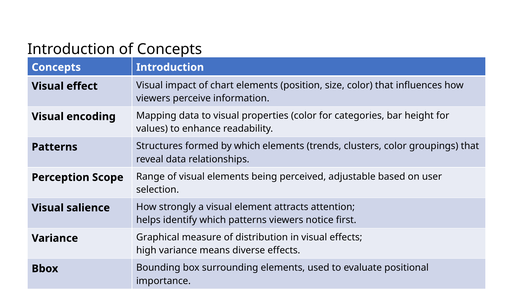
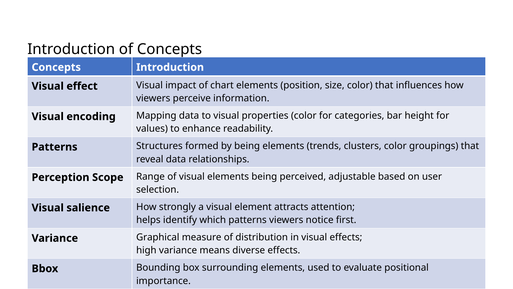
by which: which -> being
